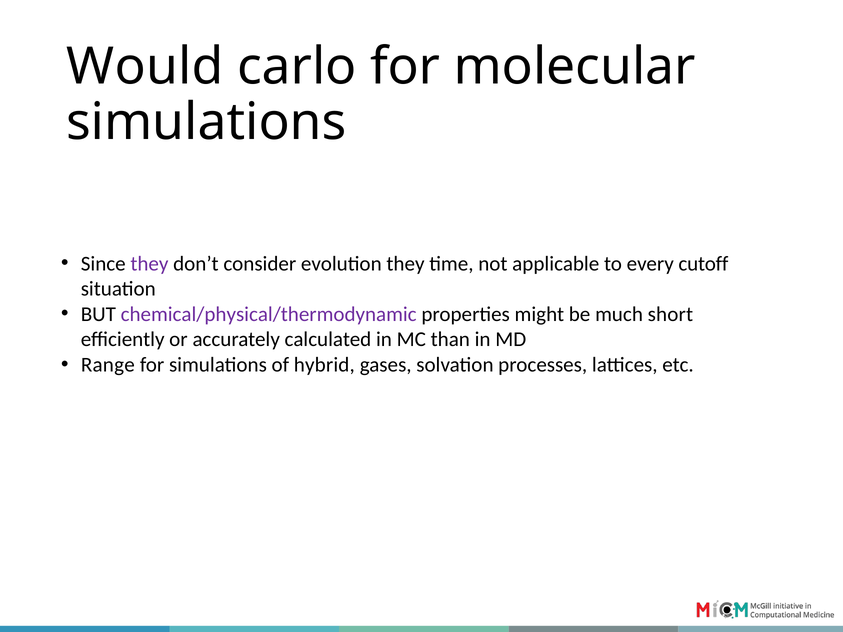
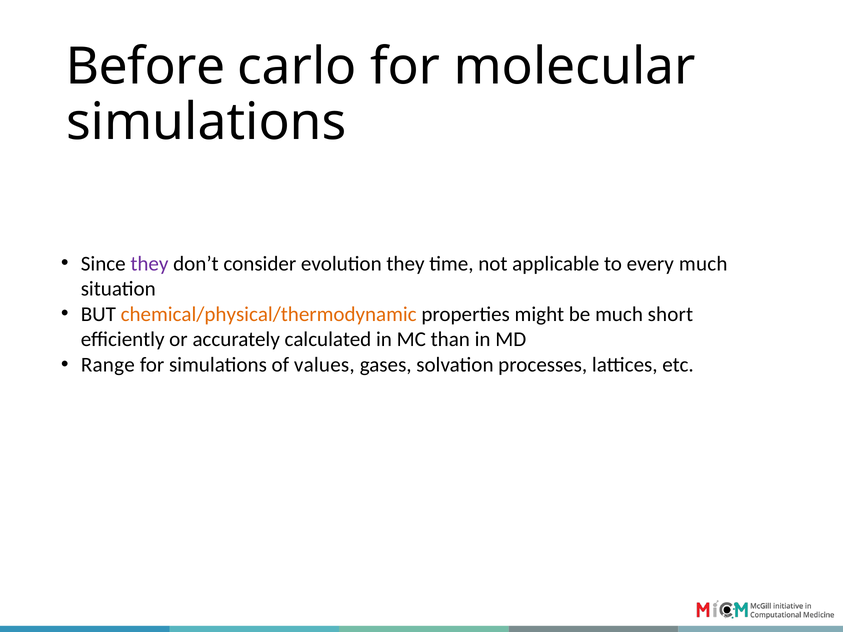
Would: Would -> Before
every cutoff: cutoff -> much
chemical/physical/thermodynamic colour: purple -> orange
hybrid: hybrid -> values
